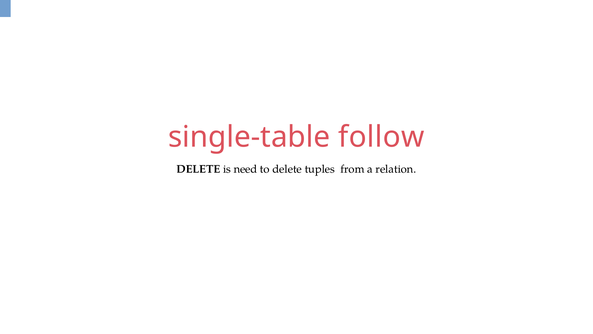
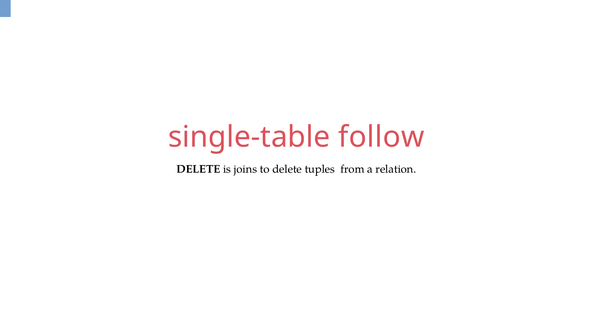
need: need -> joins
